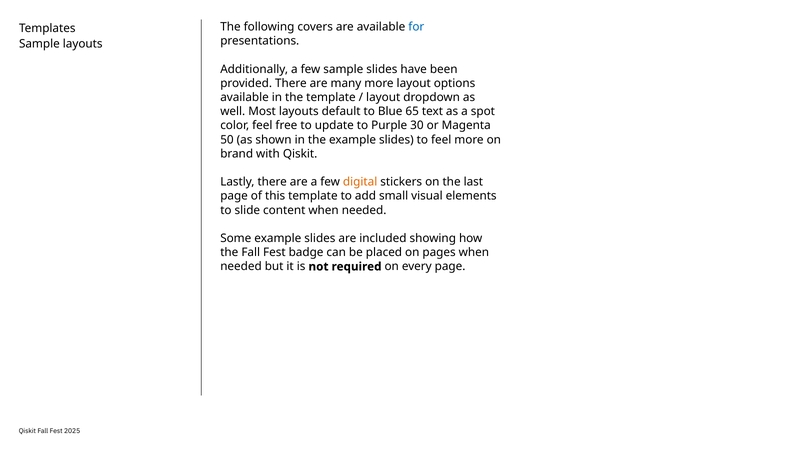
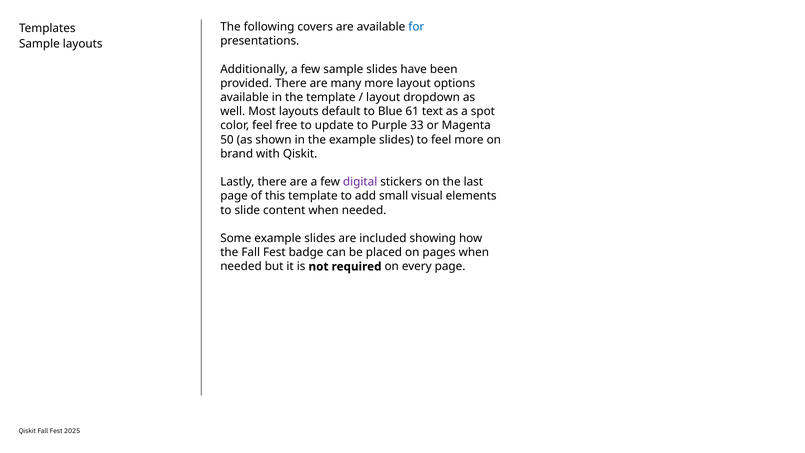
65: 65 -> 61
30: 30 -> 33
digital colour: orange -> purple
